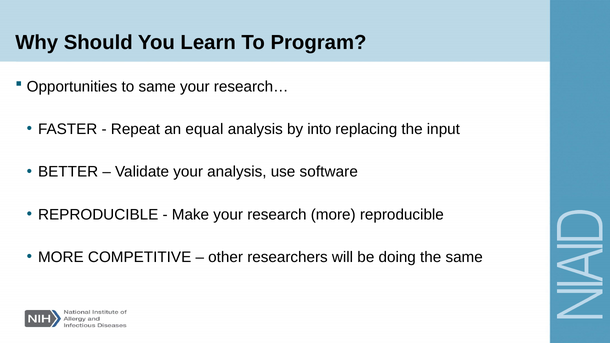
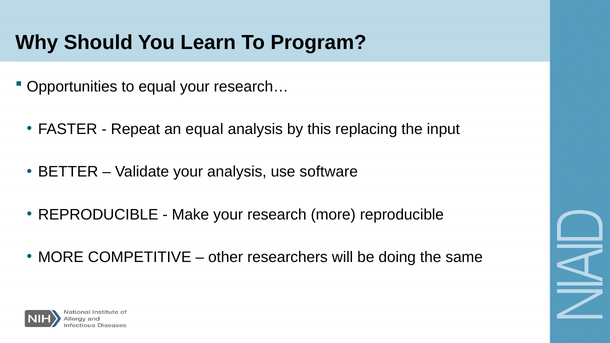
to same: same -> equal
into: into -> this
